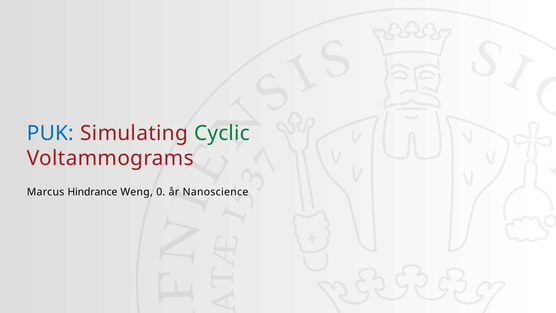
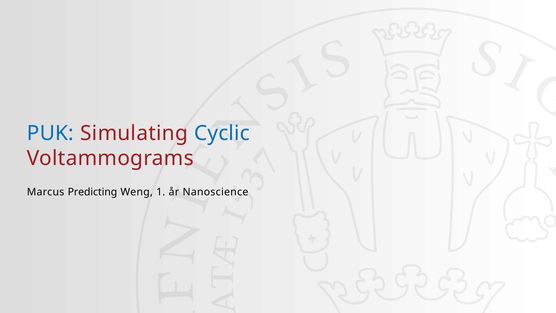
Cyclic colour: green -> blue
Hindrance: Hindrance -> Predicting
0: 0 -> 1
